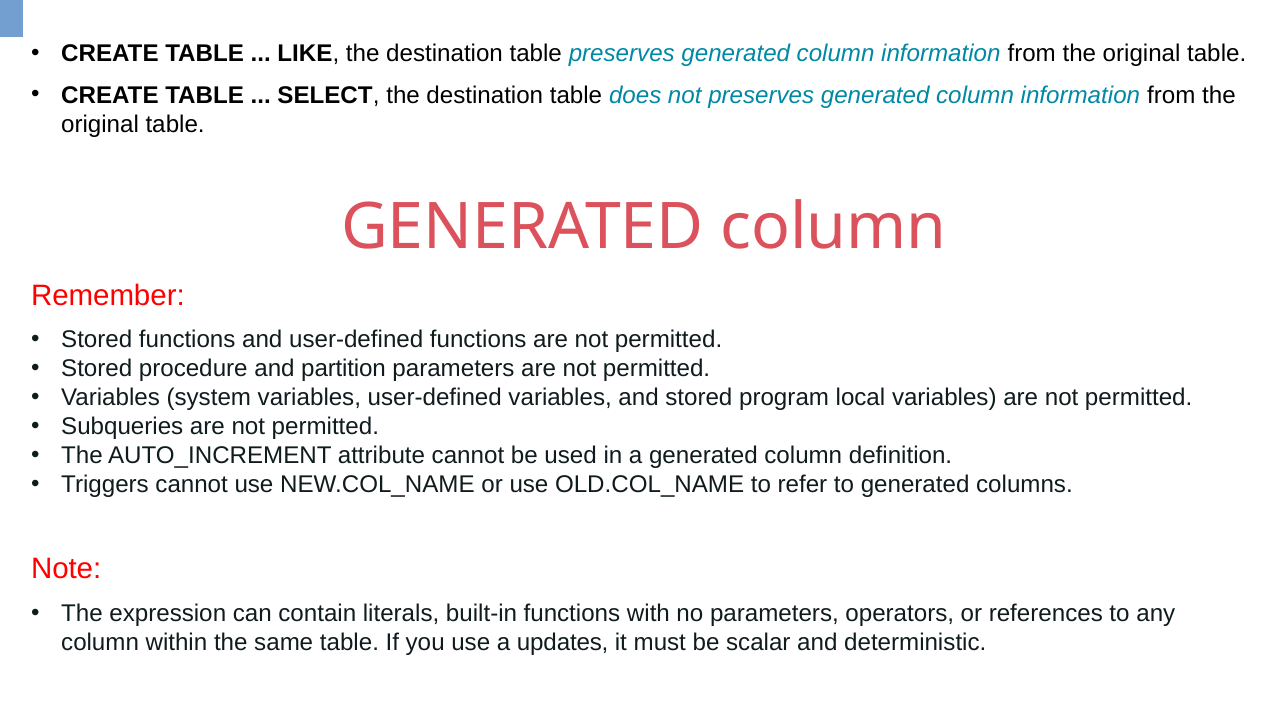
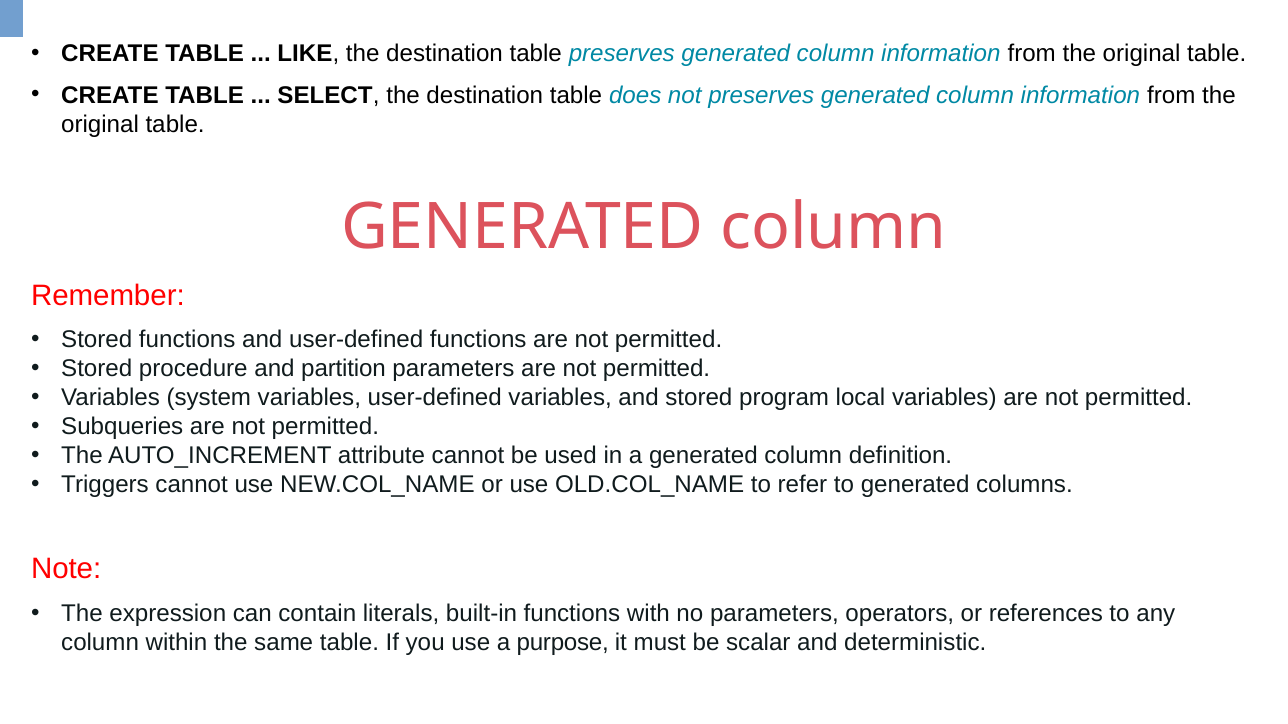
updates: updates -> purpose
